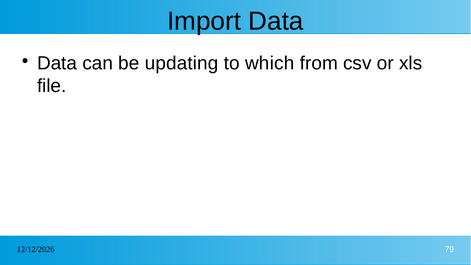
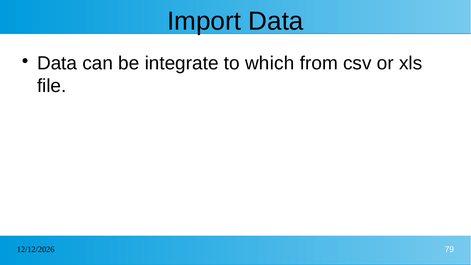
updating: updating -> integrate
